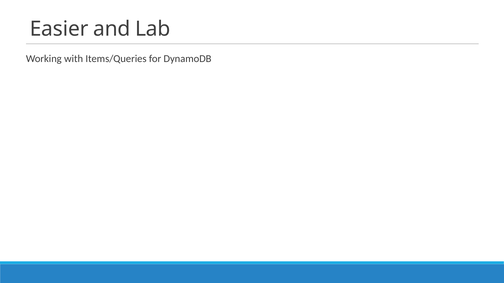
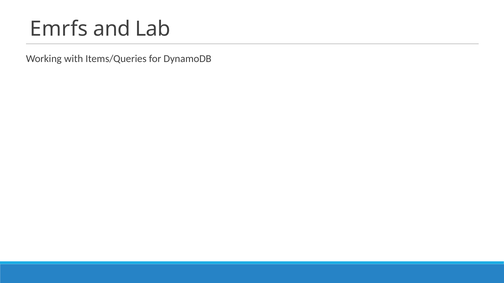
Easier: Easier -> Emrfs
